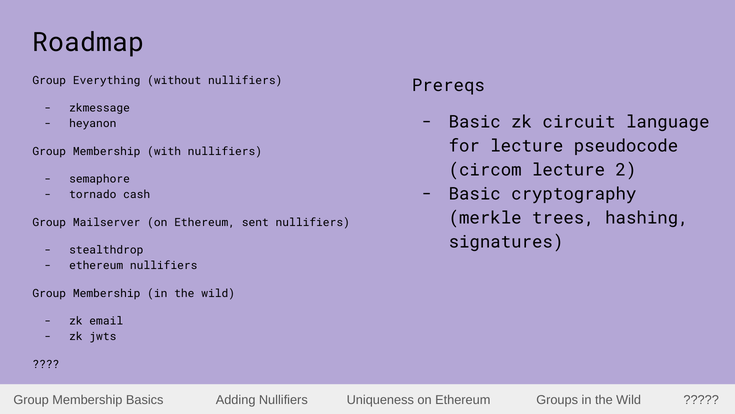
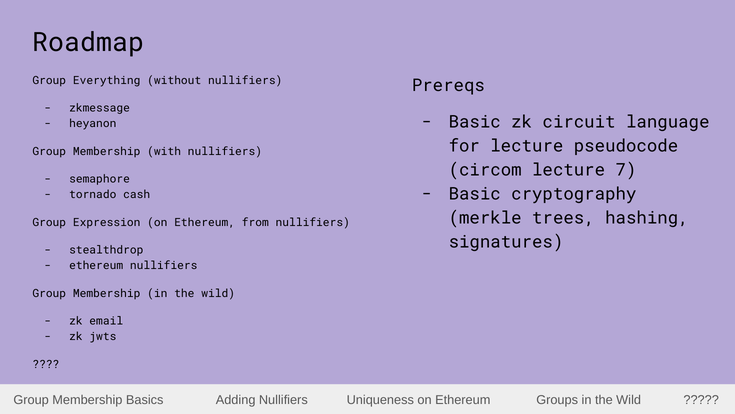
2: 2 -> 7
Mailserver: Mailserver -> Expression
sent: sent -> from
